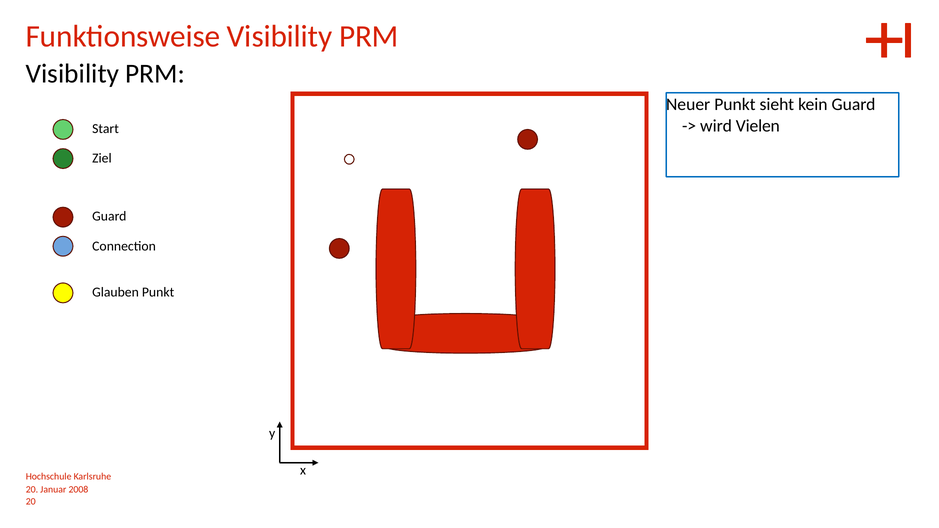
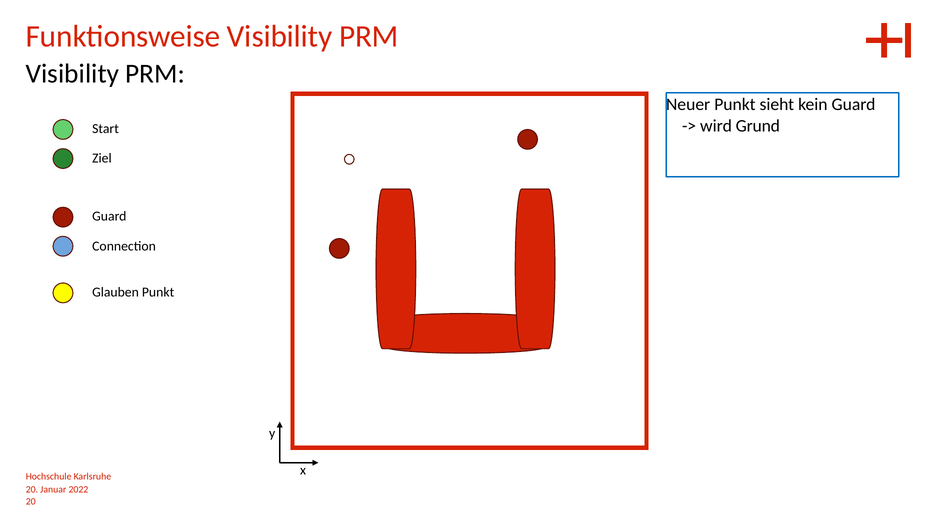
Vielen: Vielen -> Grund
2008: 2008 -> 2022
